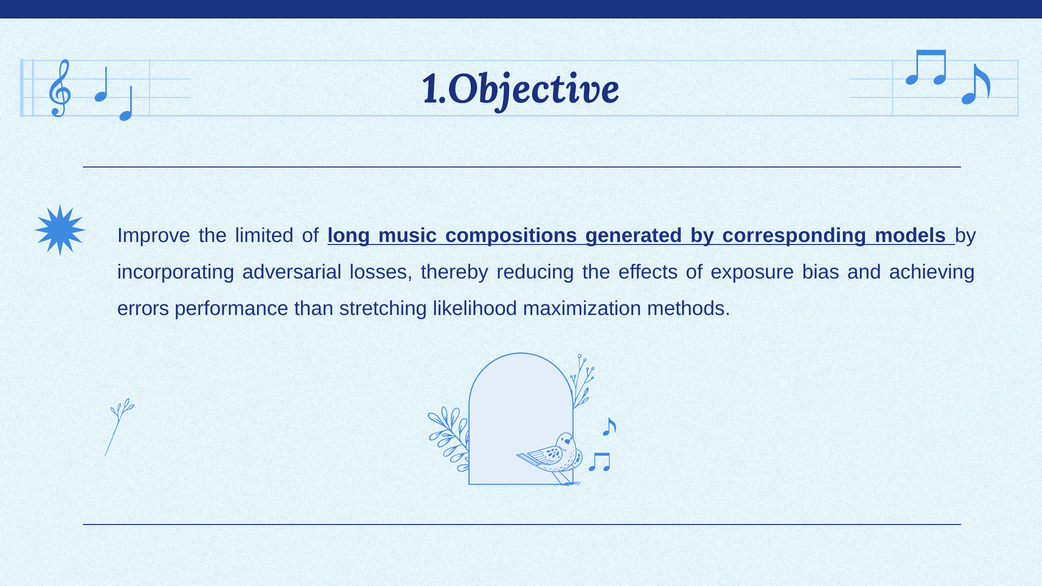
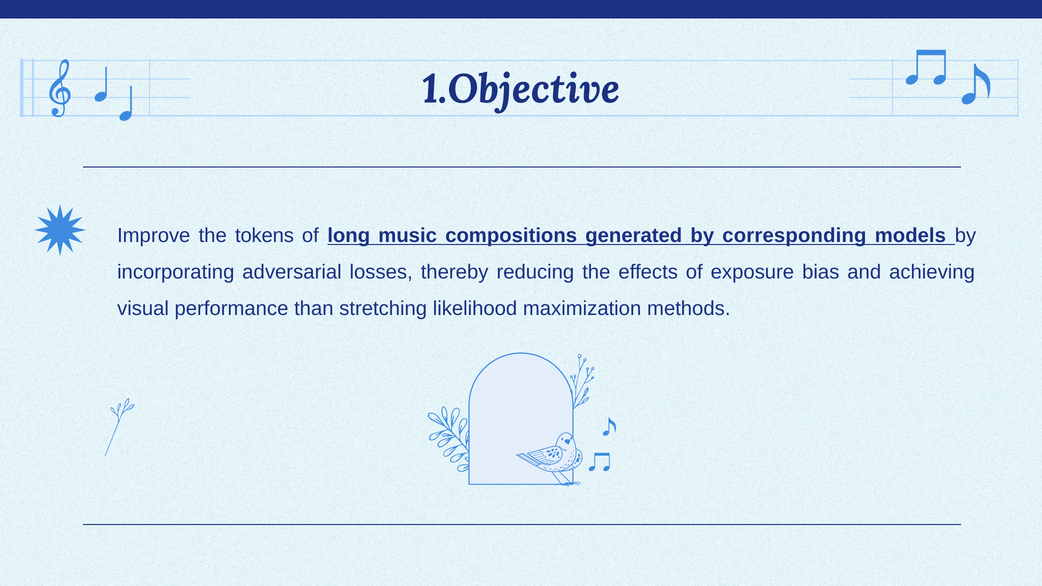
limited: limited -> tokens
errors: errors -> visual
